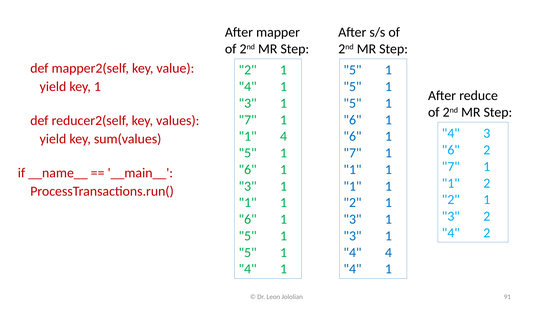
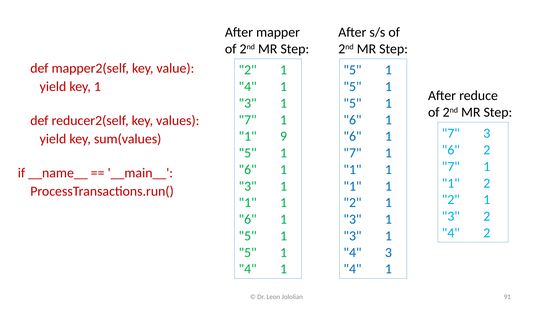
4 at (451, 133): 4 -> 7
4 at (284, 136): 4 -> 9
4 at (388, 253): 4 -> 3
